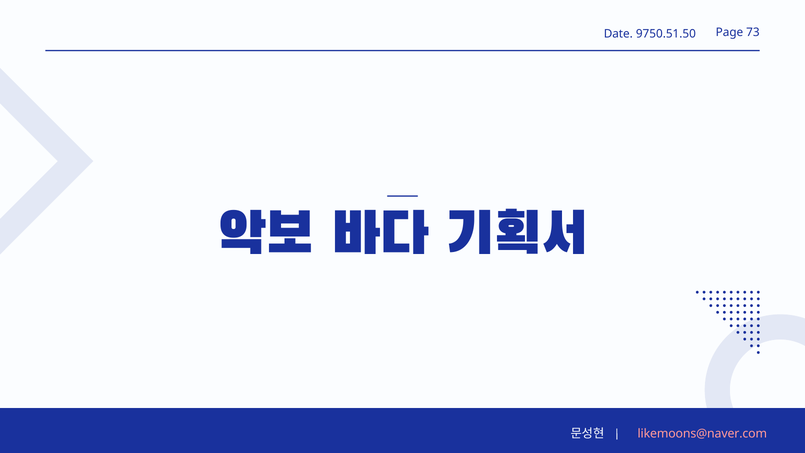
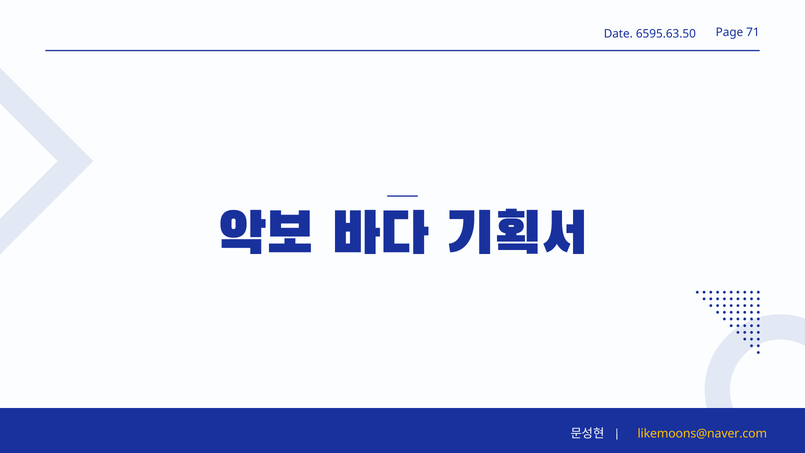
9750.51.50: 9750.51.50 -> 6595.63.50
73: 73 -> 71
likemoons@naver.com colour: pink -> yellow
